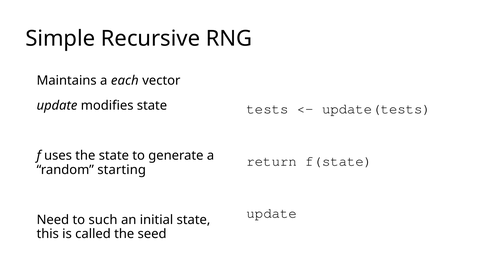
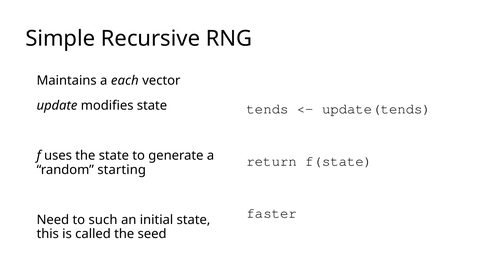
tests: tests -> tends
update(tests: update(tests -> update(tends
update at (272, 213): update -> faster
